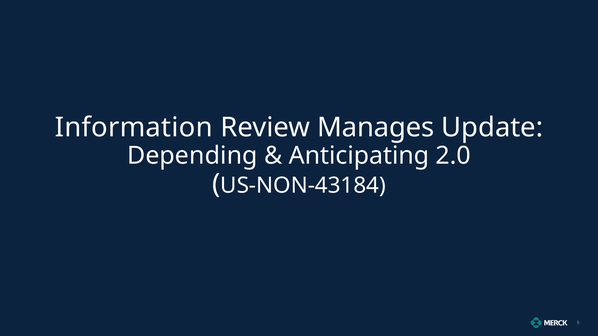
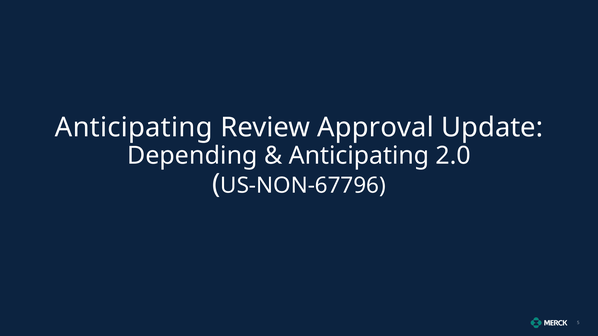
Information at (134, 128): Information -> Anticipating
Manages: Manages -> Approval
US-NON-43184: US-NON-43184 -> US-NON-67796
